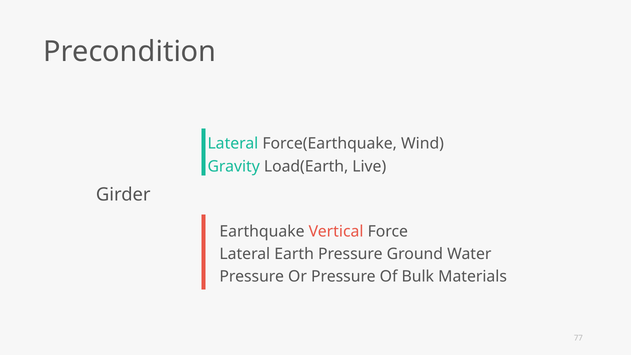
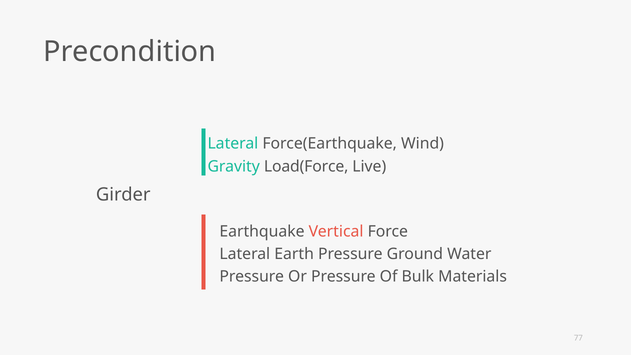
Load(Earth: Load(Earth -> Load(Force
